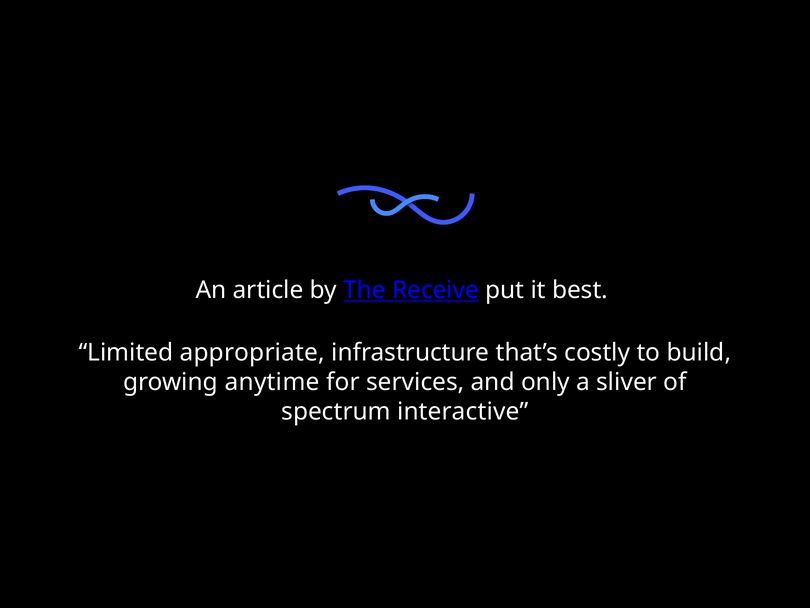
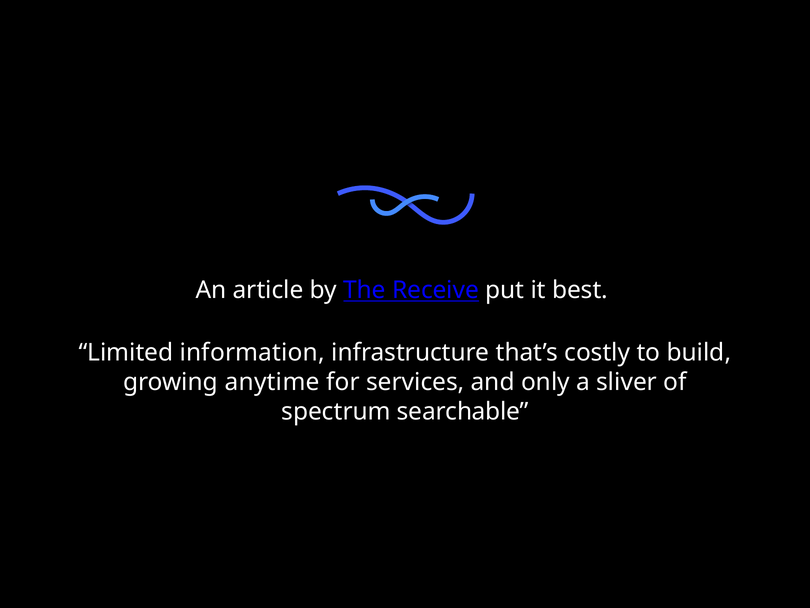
appropriate: appropriate -> information
interactive: interactive -> searchable
